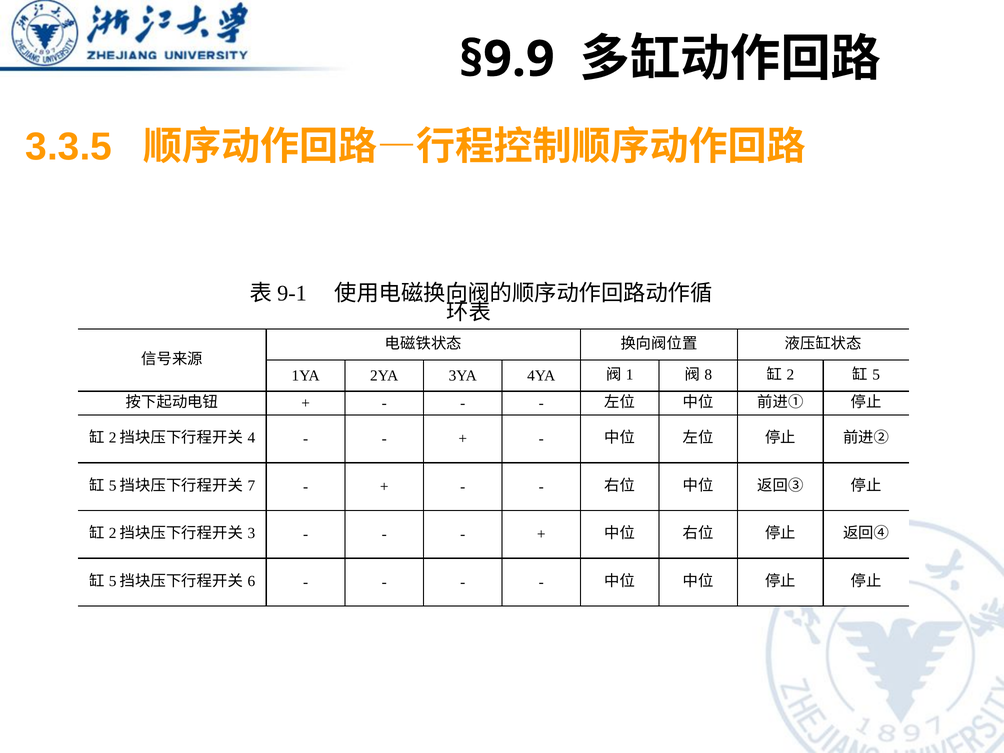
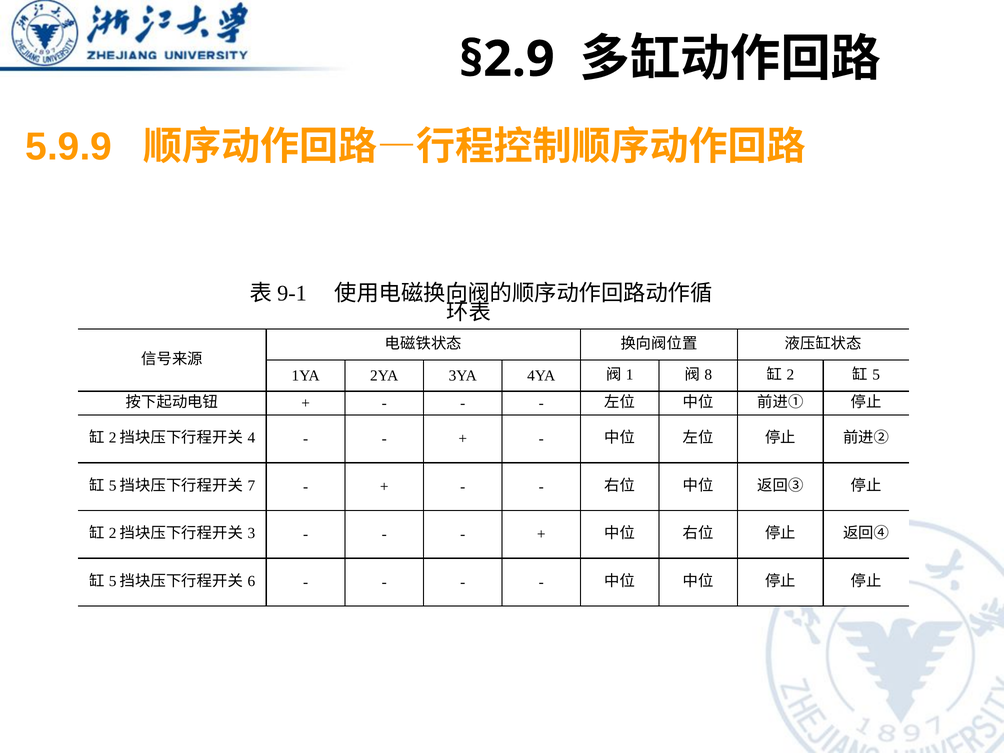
§9.9: §9.9 -> §2.9
3.3.5: 3.3.5 -> 5.9.9
